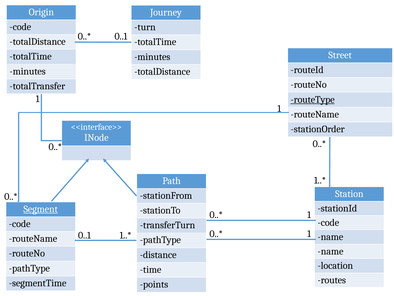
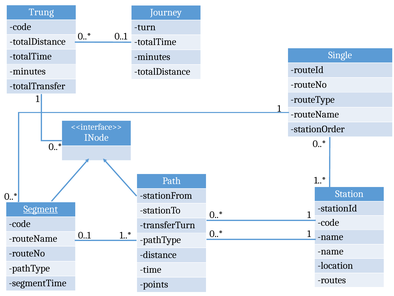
Origin: Origin -> Trung
Street: Street -> Single
routeType underline: present -> none
